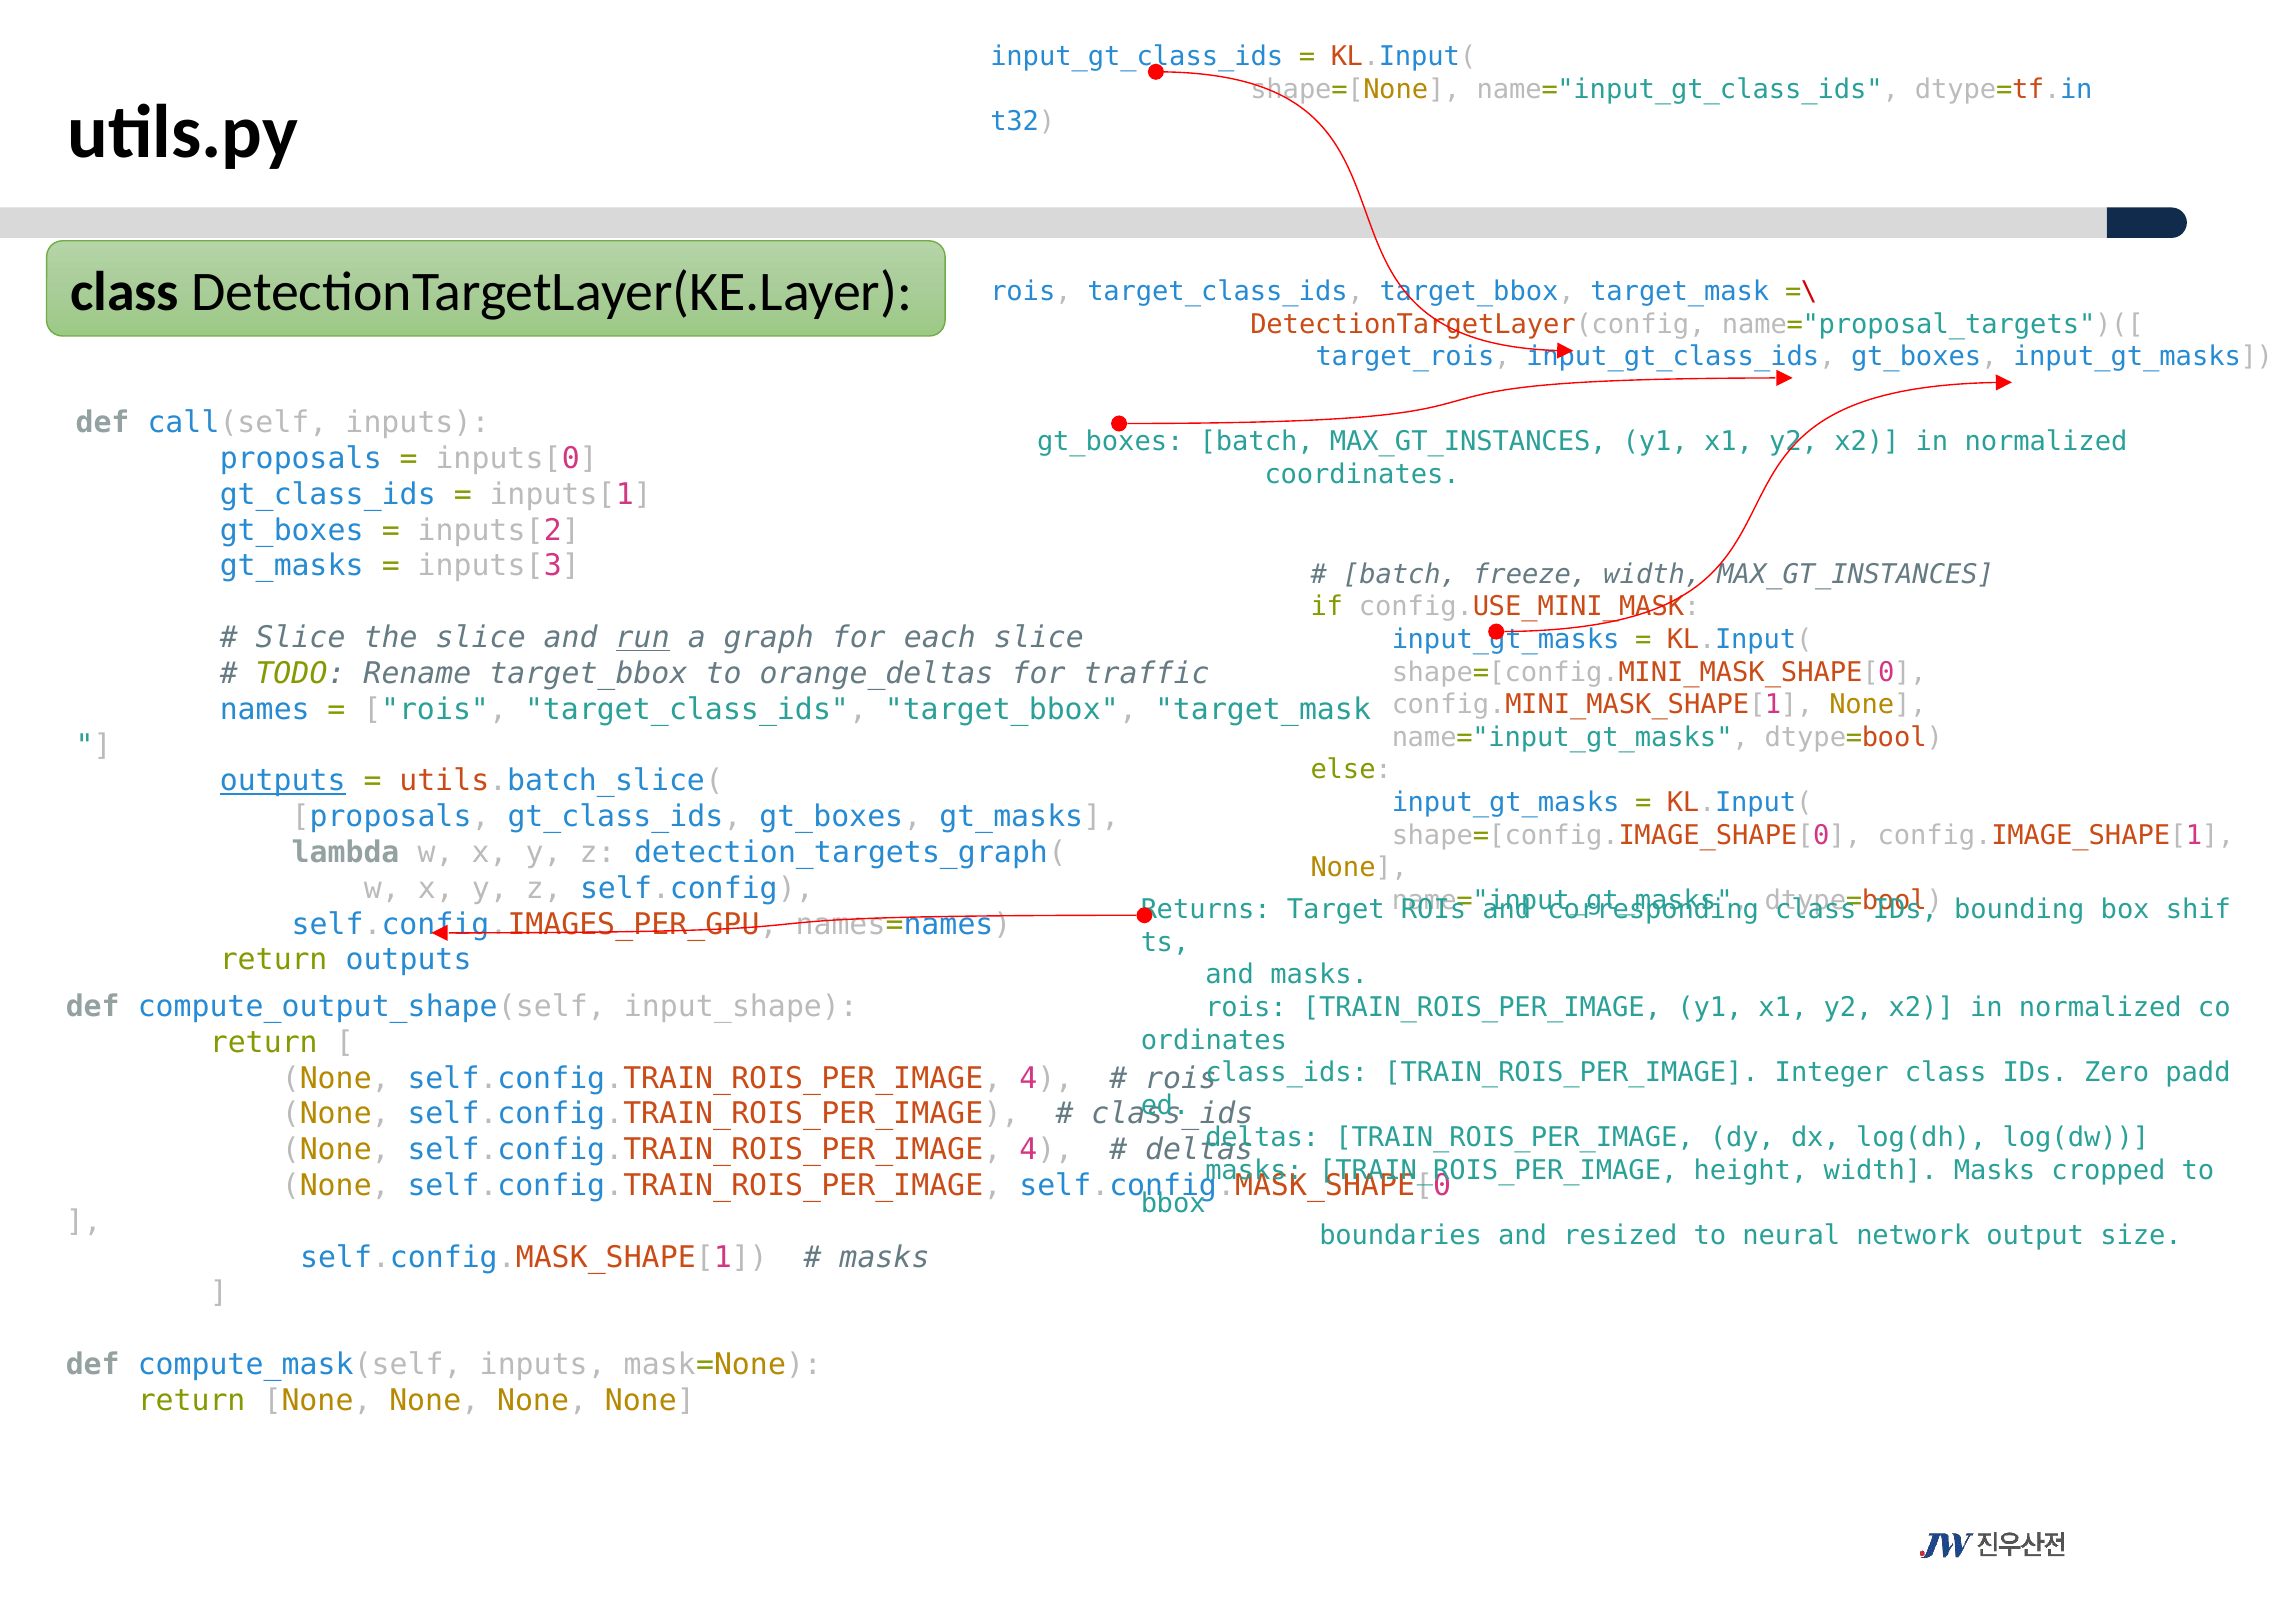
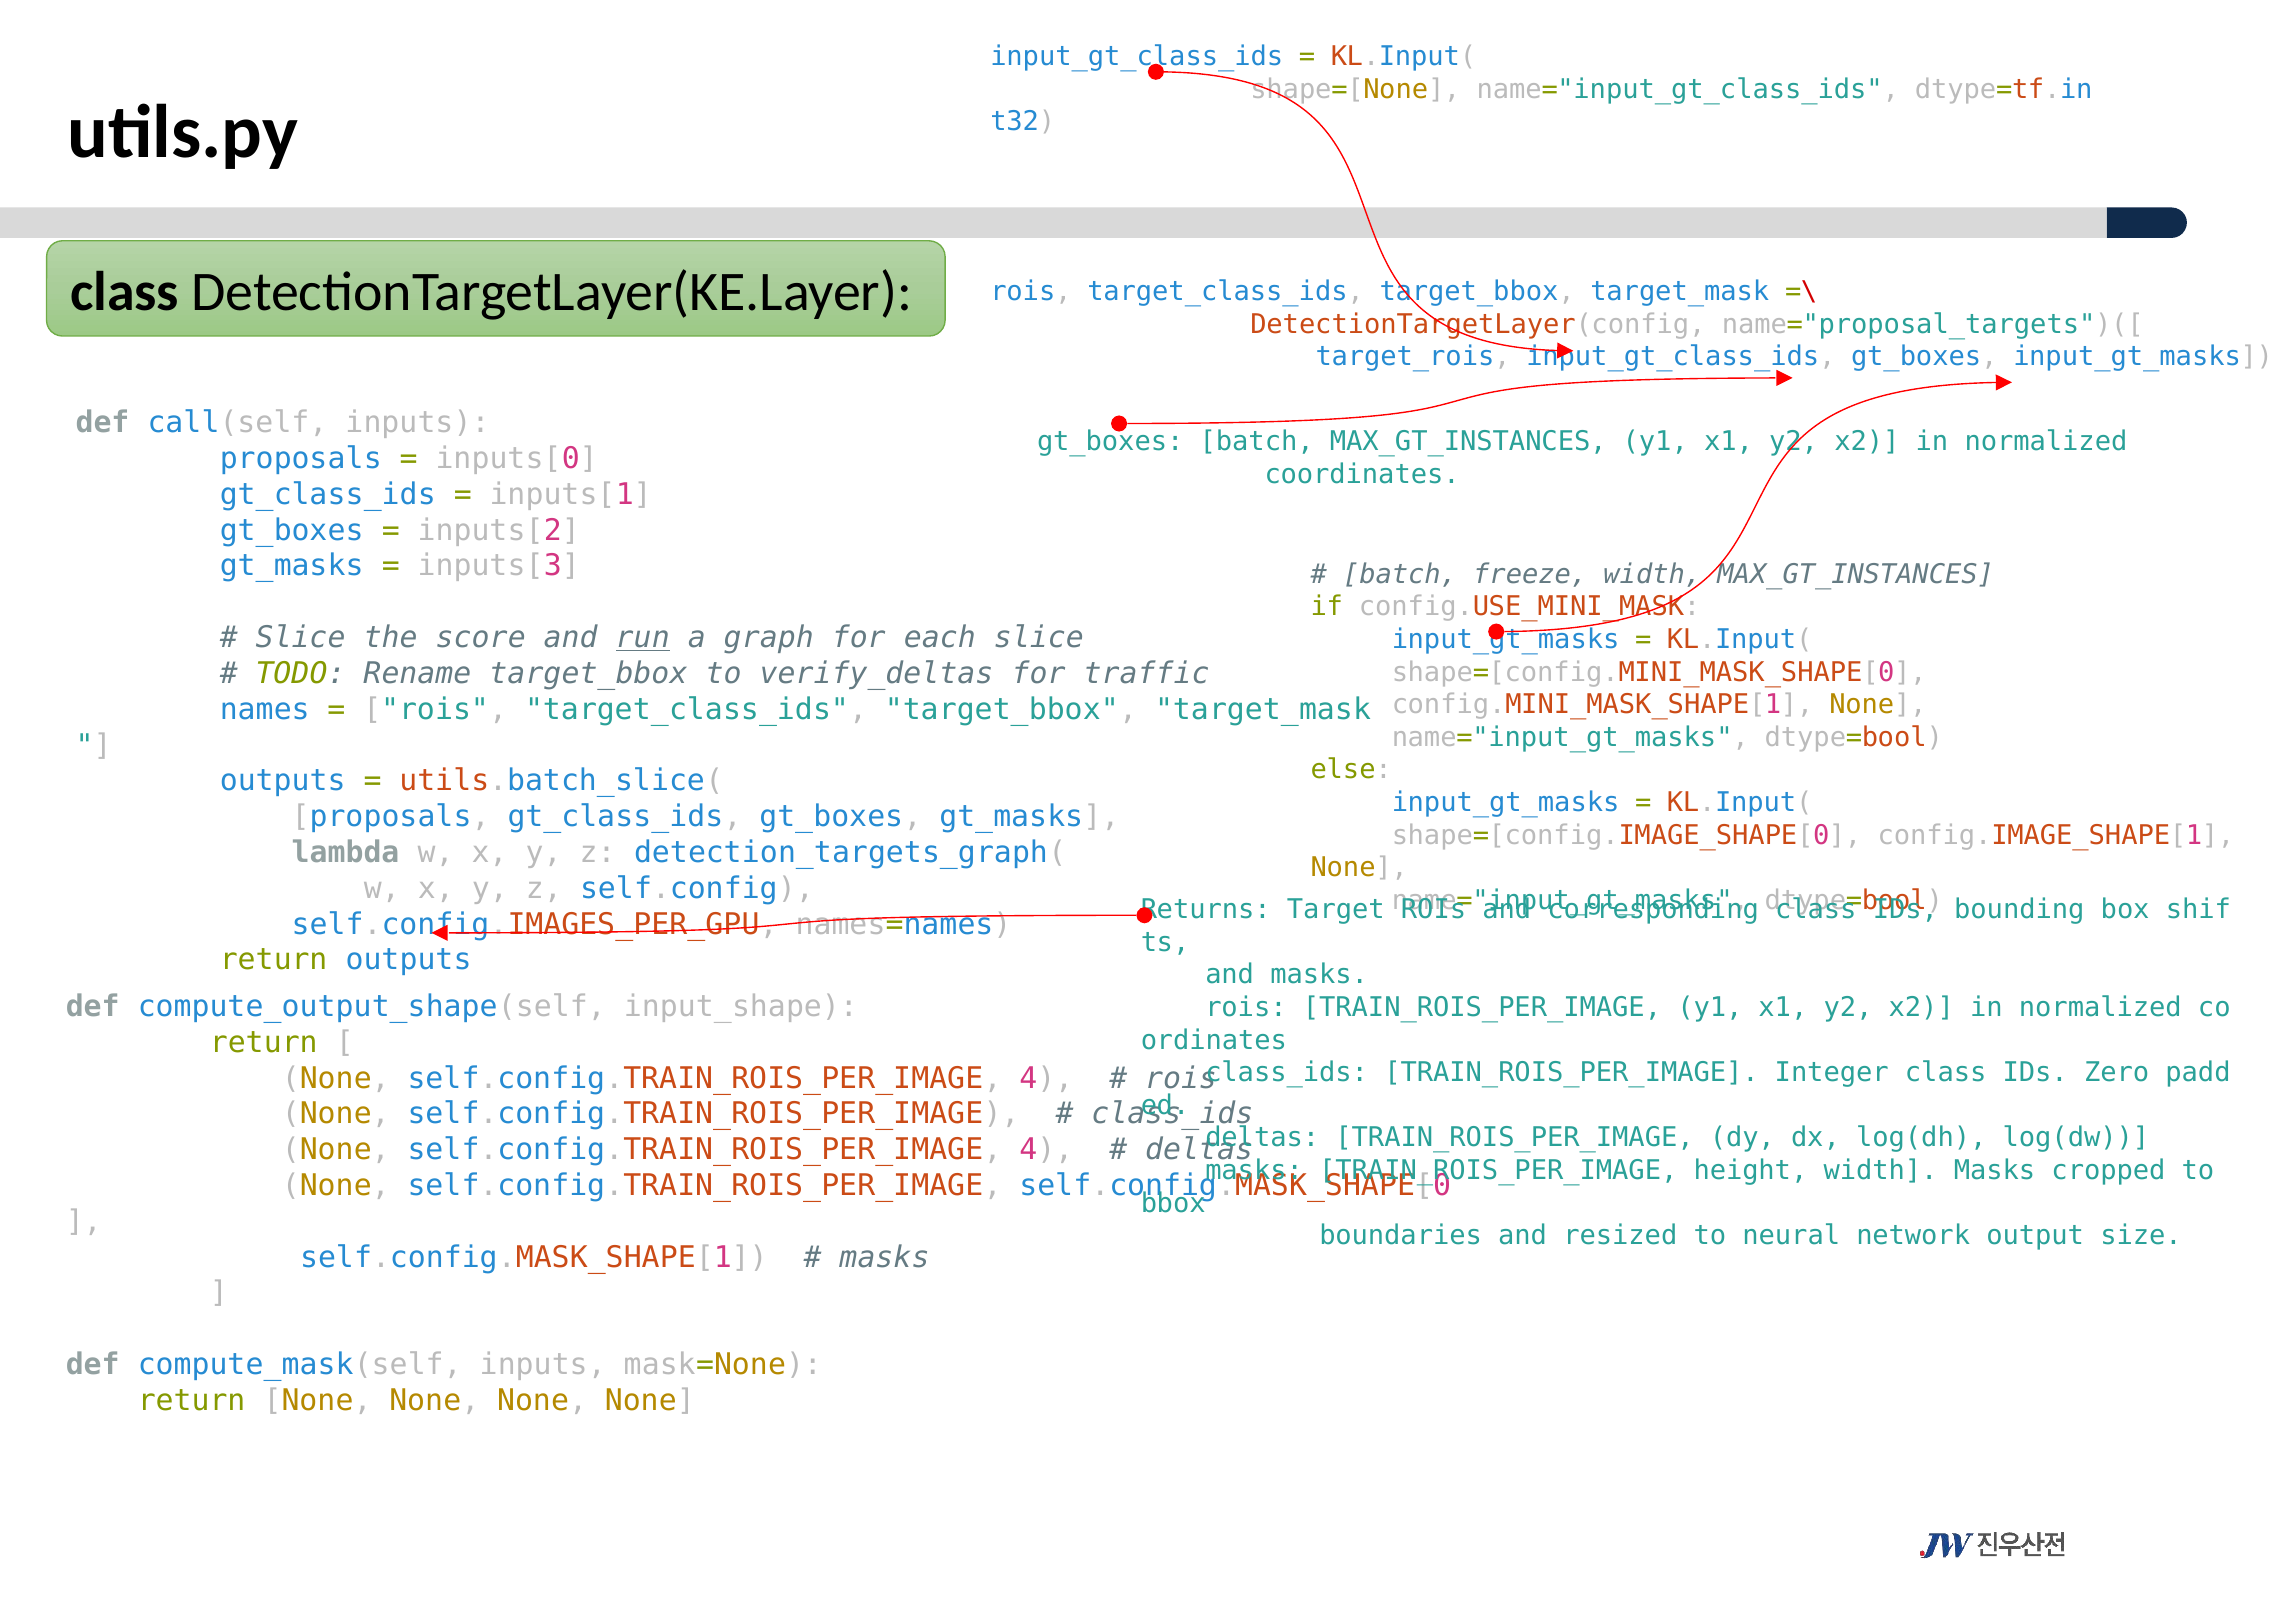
the slice: slice -> score
orange_deltas: orange_deltas -> verify_deltas
outputs at (283, 781) underline: present -> none
